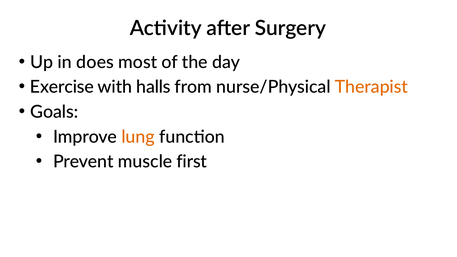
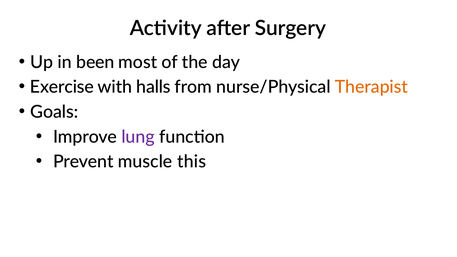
does: does -> been
lung colour: orange -> purple
first: first -> this
